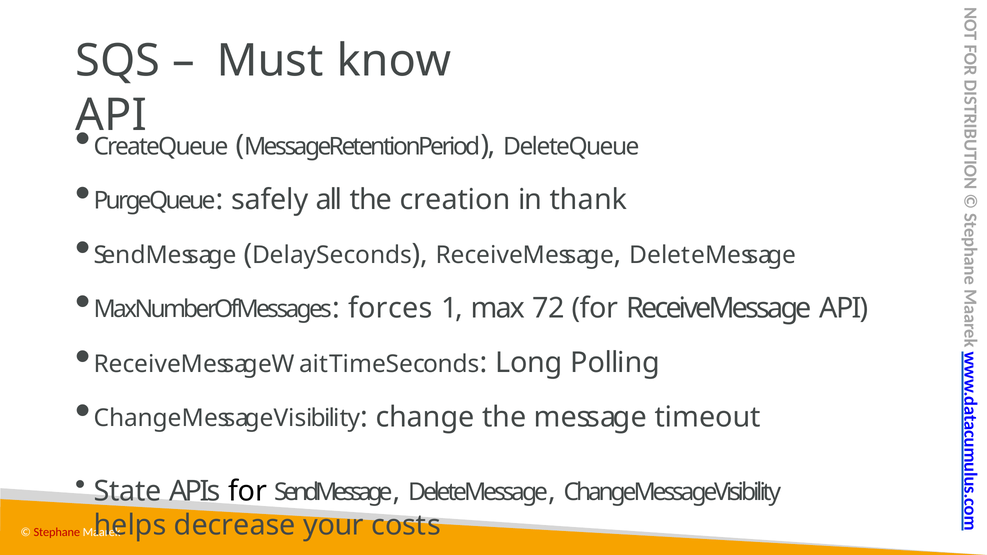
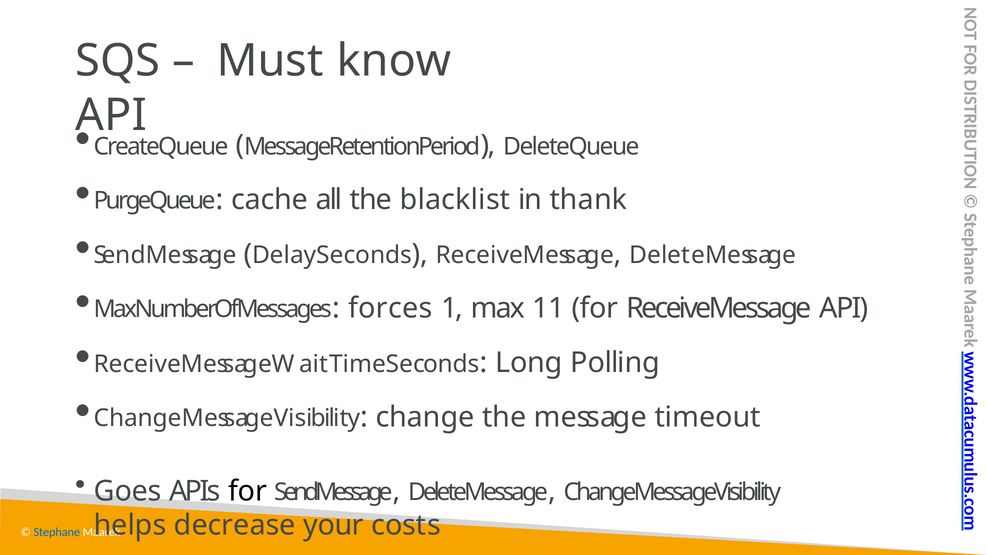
safely: safely -> cache
creation: creation -> blacklist
72: 72 -> 11
State: State -> Goes
Stephane colour: red -> blue
